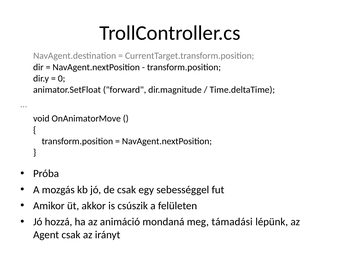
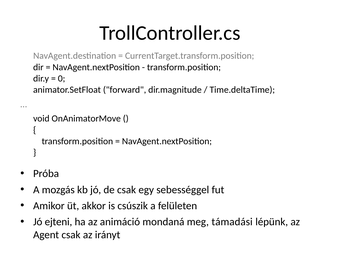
hozzá: hozzá -> ejteni
